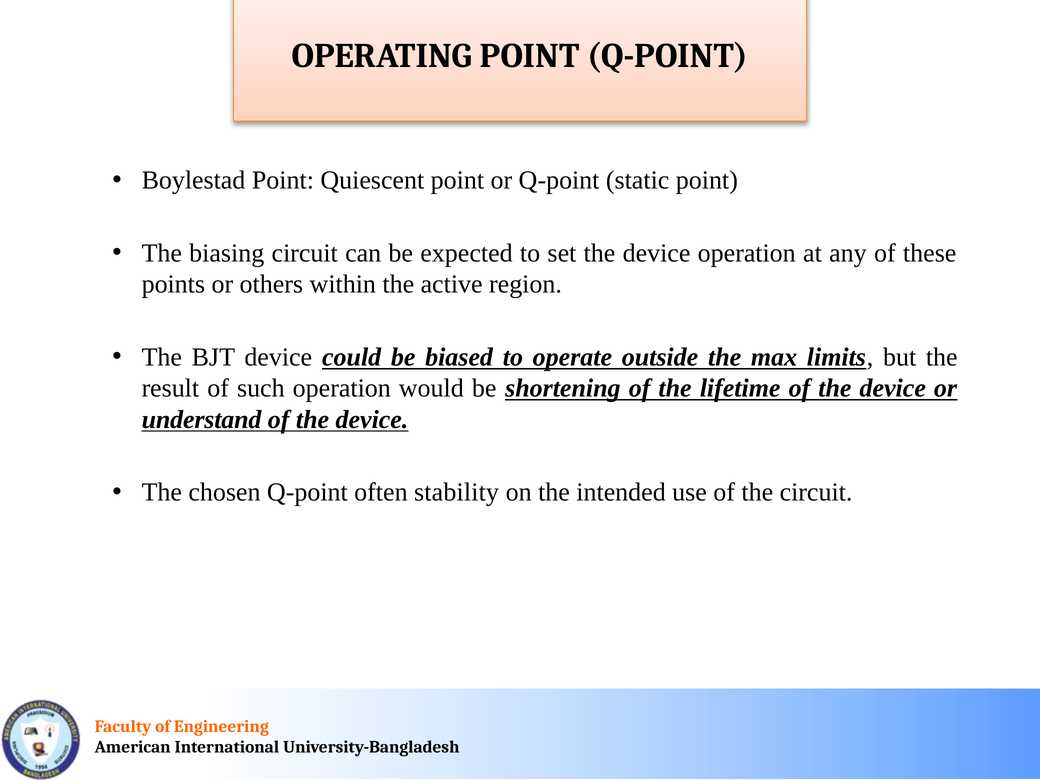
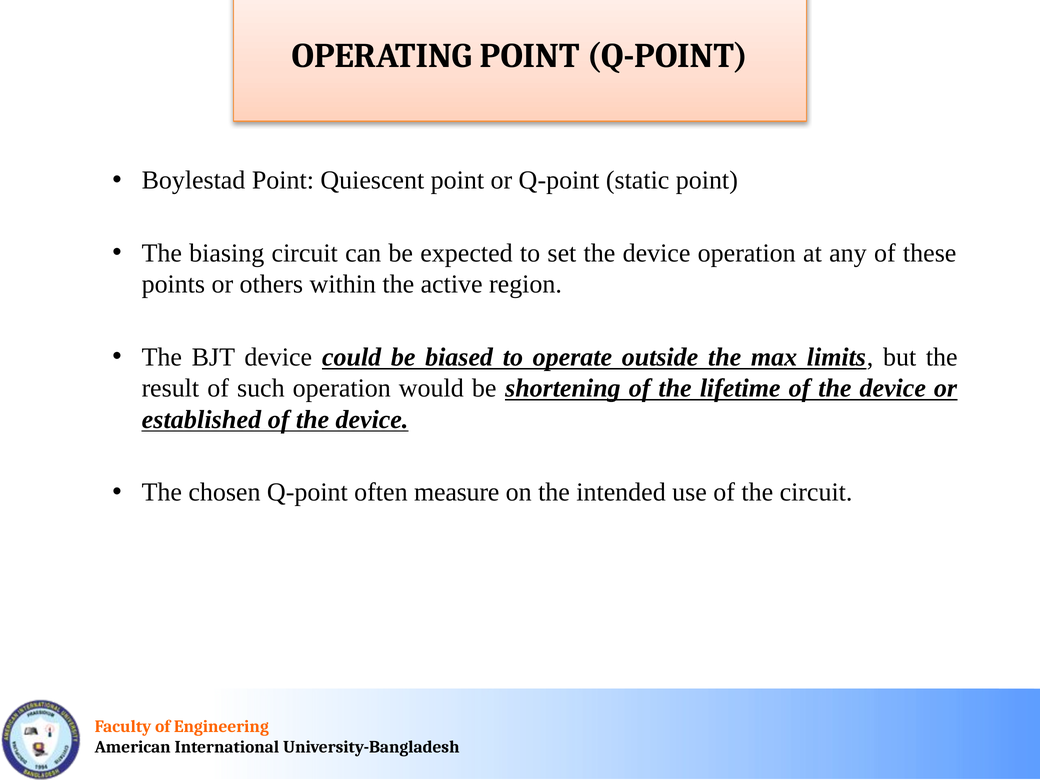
understand: understand -> established
stability: stability -> measure
